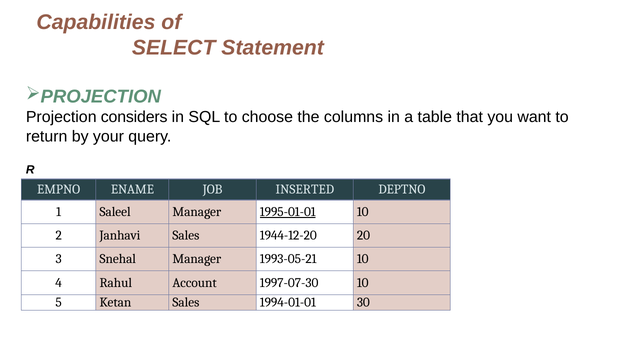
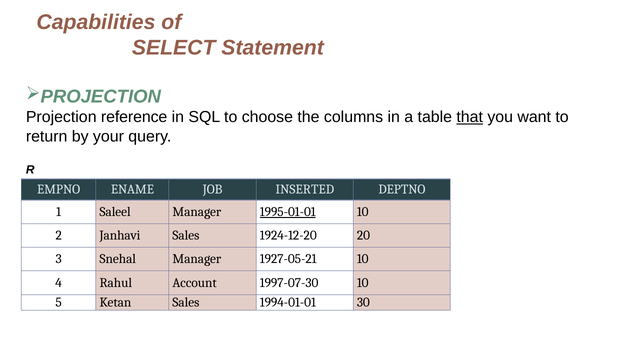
considers: considers -> reference
that underline: none -> present
1944-12-20: 1944-12-20 -> 1924-12-20
1993-05-21: 1993-05-21 -> 1927-05-21
